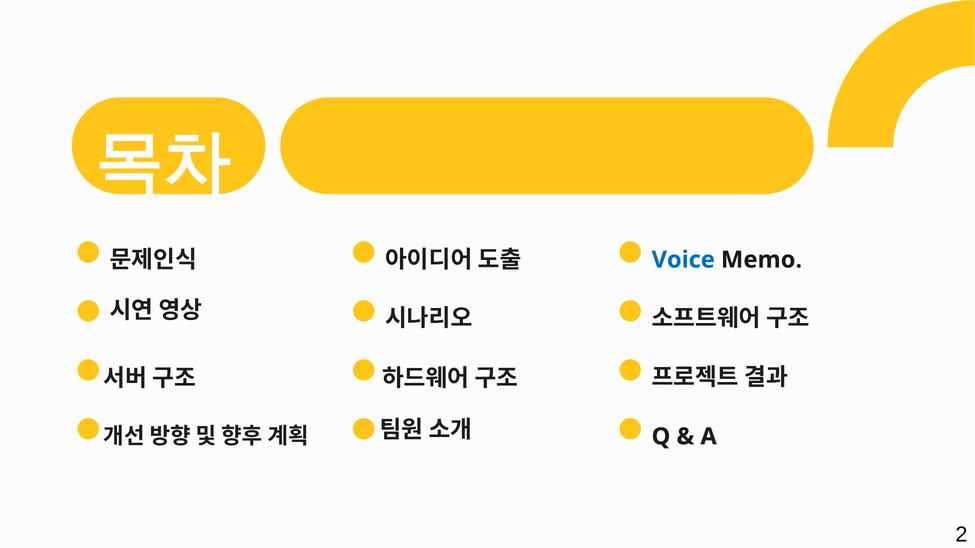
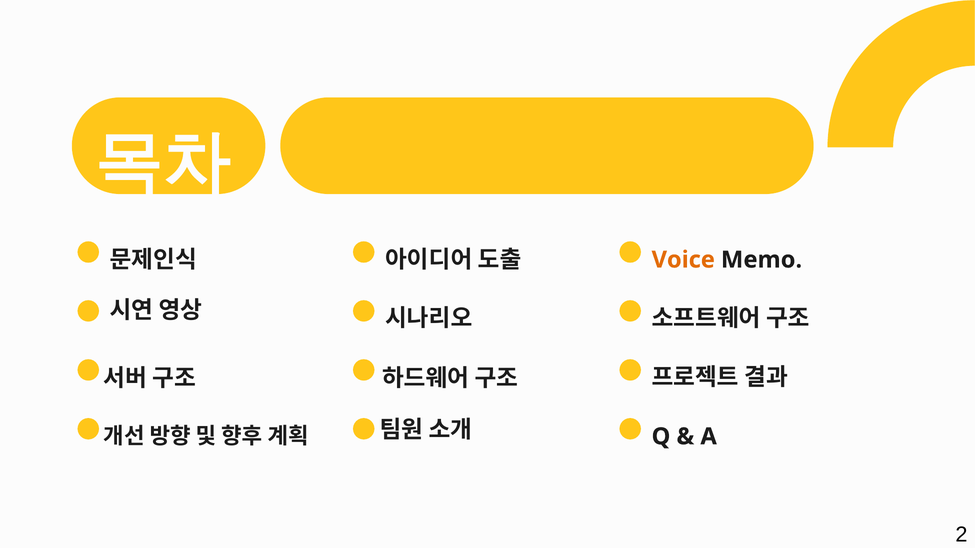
Voice colour: blue -> orange
